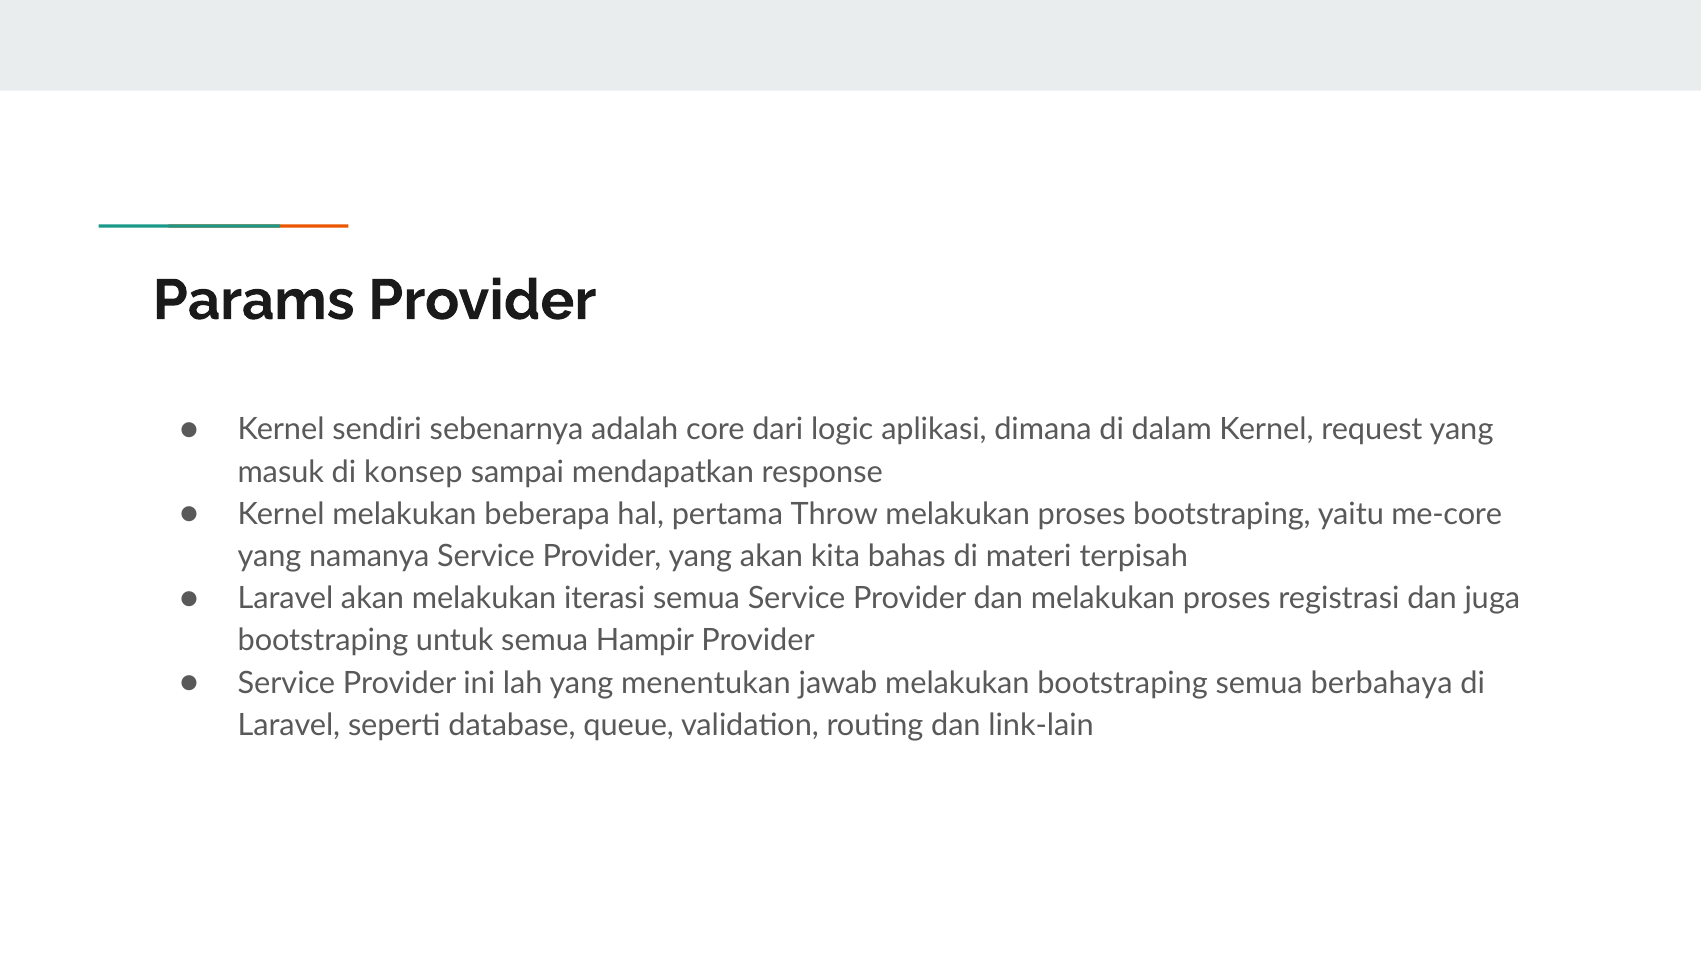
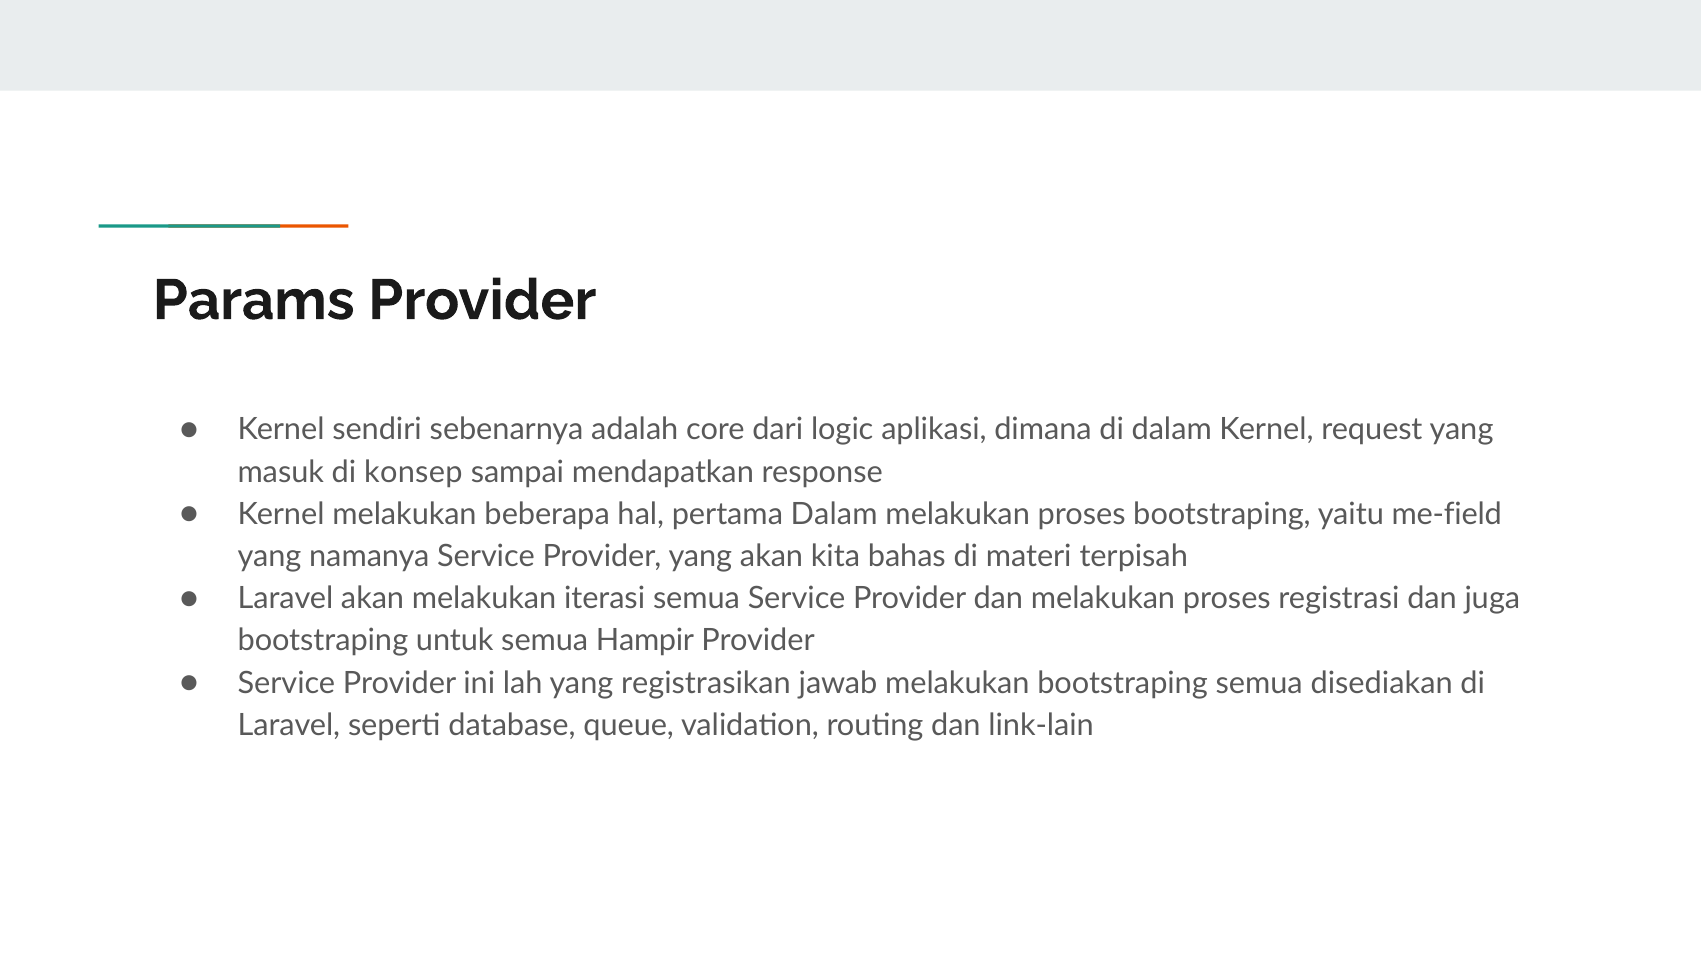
pertama Throw: Throw -> Dalam
me-core: me-core -> me-field
menentukan: menentukan -> registrasikan
berbahaya: berbahaya -> disediakan
